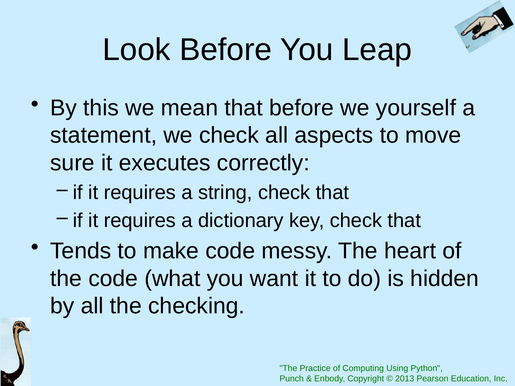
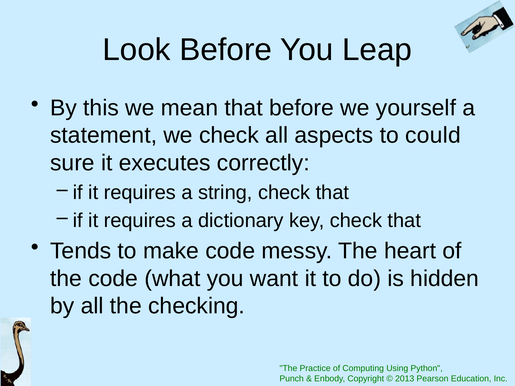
move: move -> could
